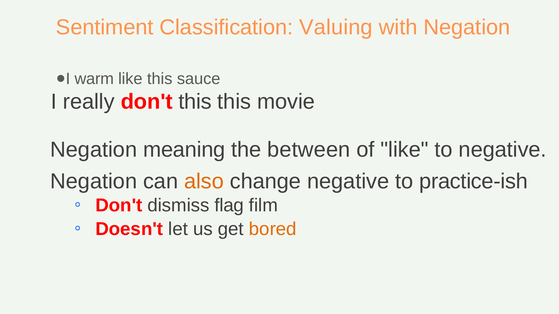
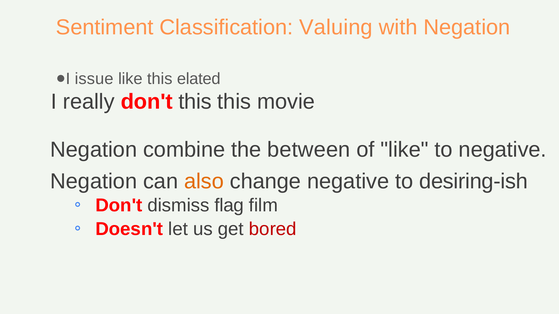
warm: warm -> issue
sauce: sauce -> elated
meaning: meaning -> combine
practice-ish: practice-ish -> desiring-ish
bored colour: orange -> red
